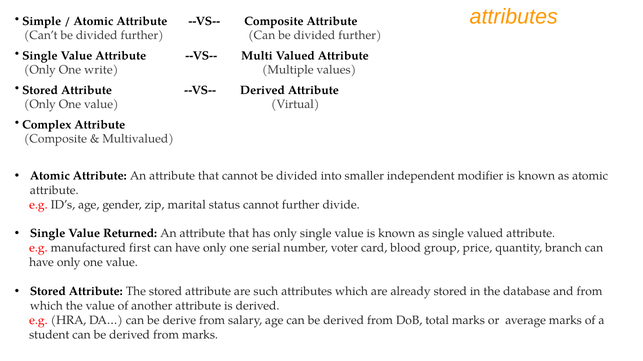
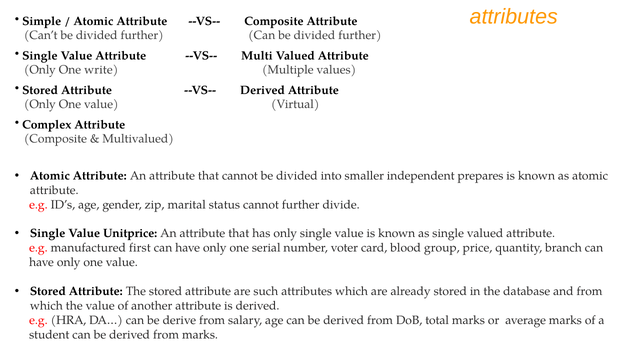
modifier: modifier -> prepares
Returned: Returned -> Unitprice
